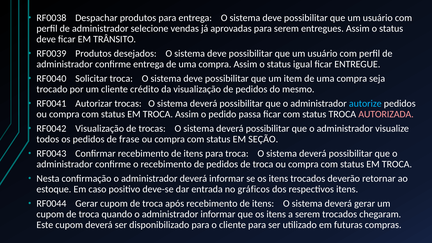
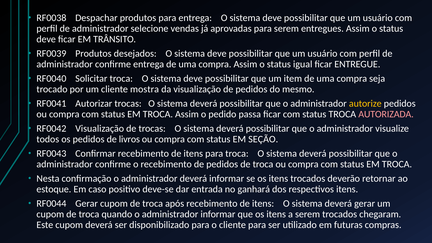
crédito: crédito -> mostra
autorize colour: light blue -> yellow
frase: frase -> livros
gráficos: gráficos -> ganhará
